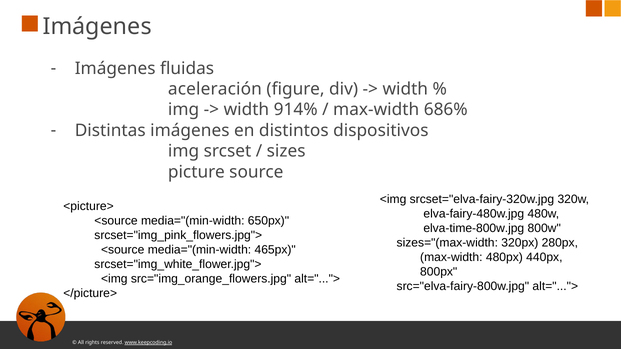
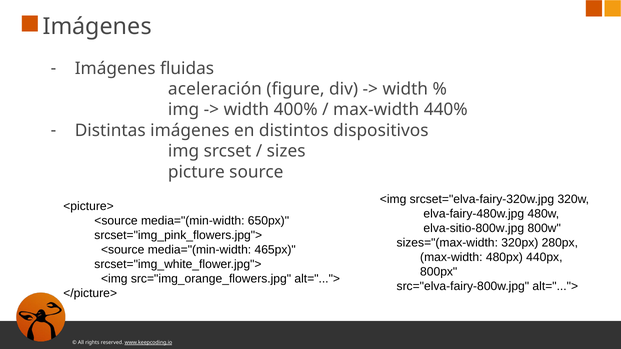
914%: 914% -> 400%
686%: 686% -> 440%
elva-time-800w.jpg: elva-time-800w.jpg -> elva-sitio-800w.jpg
